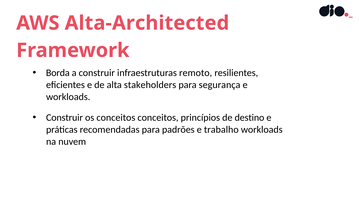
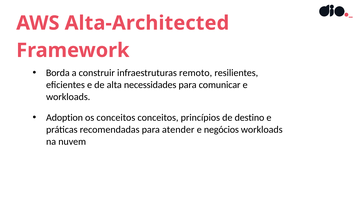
stakeholders: stakeholders -> necessidades
segurança: segurança -> comunicar
Construir at (65, 118): Construir -> Adoption
padrões: padrões -> atender
trabalho: trabalho -> negócios
